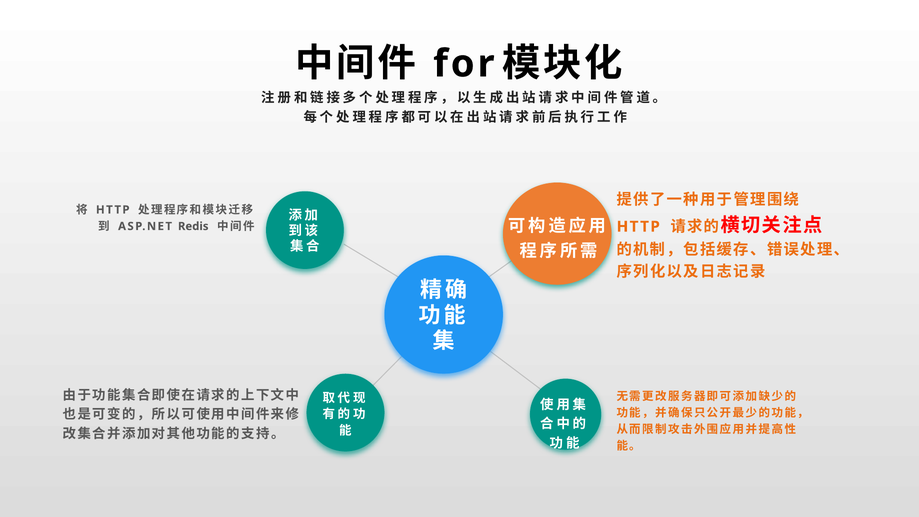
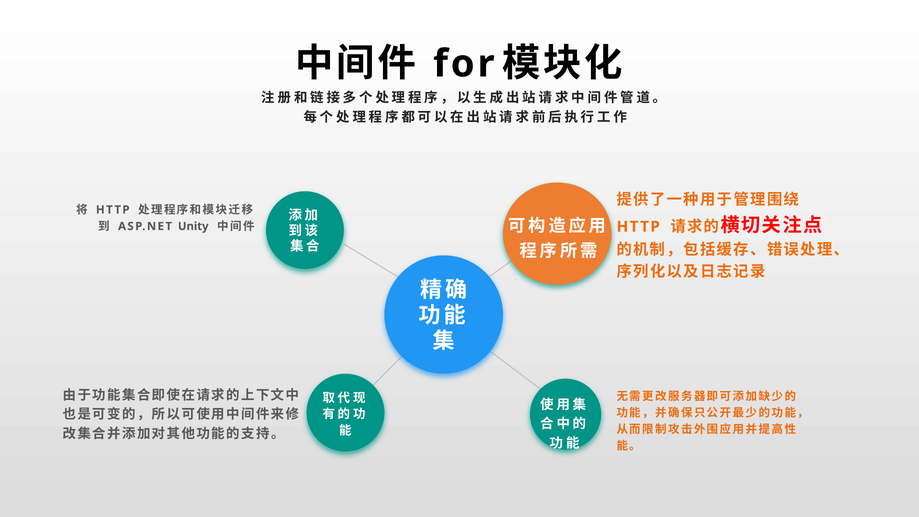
Redis: Redis -> Unity
